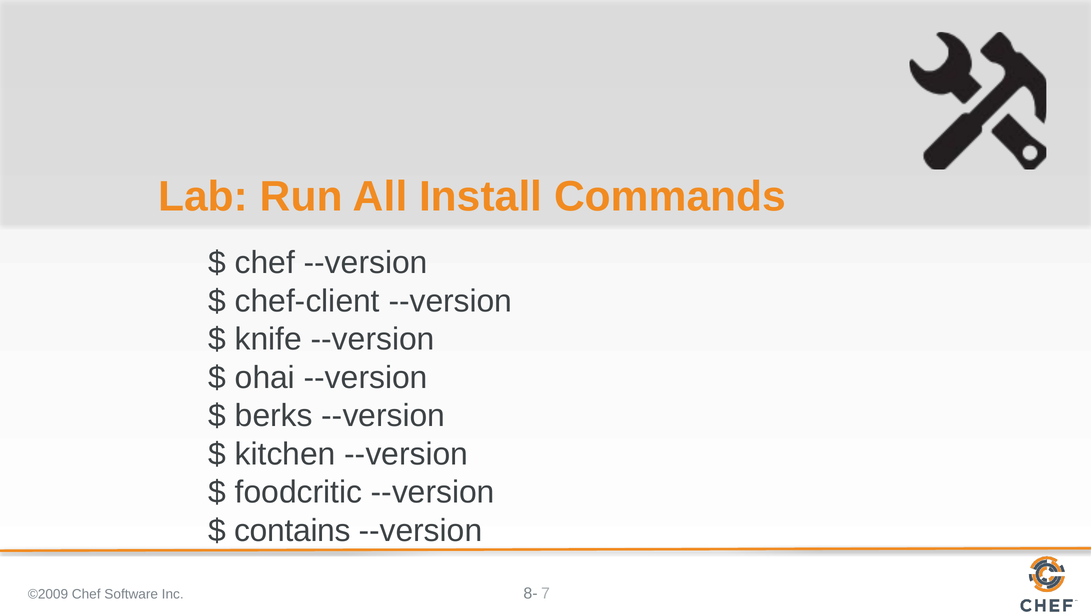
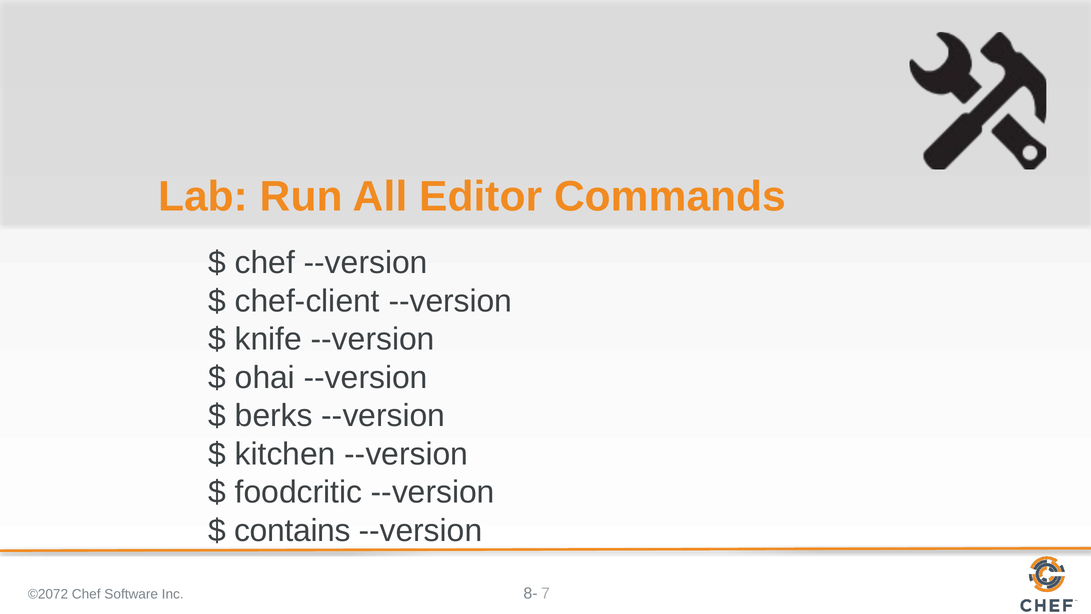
Install: Install -> Editor
©2009: ©2009 -> ©2072
